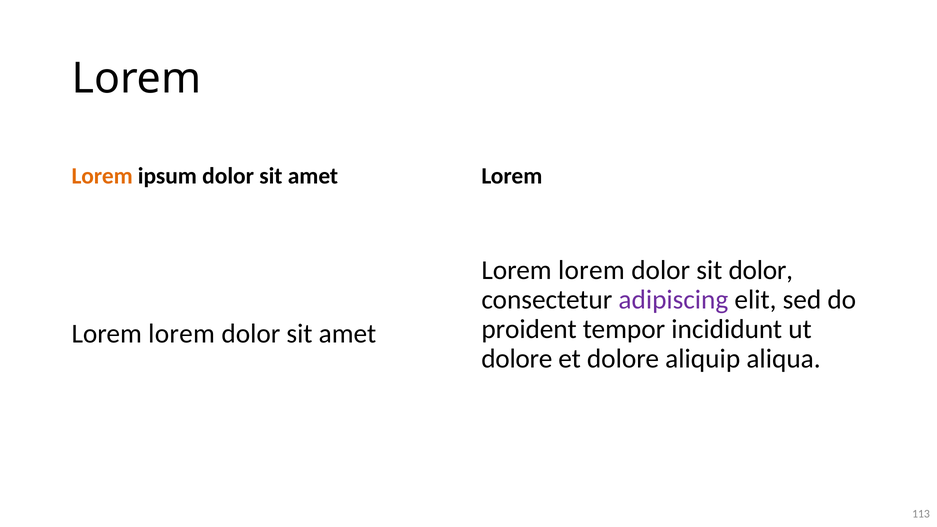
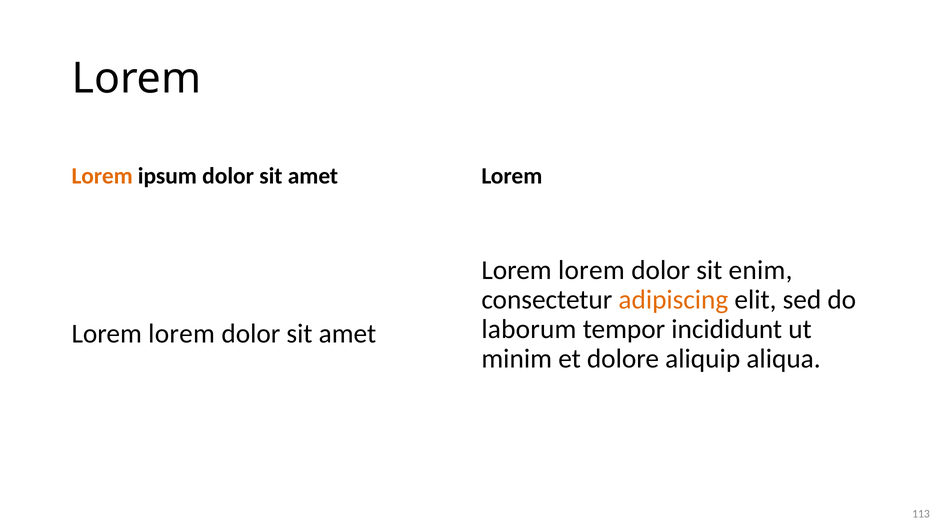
sit dolor: dolor -> enim
adipiscing colour: purple -> orange
proident: proident -> laborum
dolore at (517, 359): dolore -> minim
